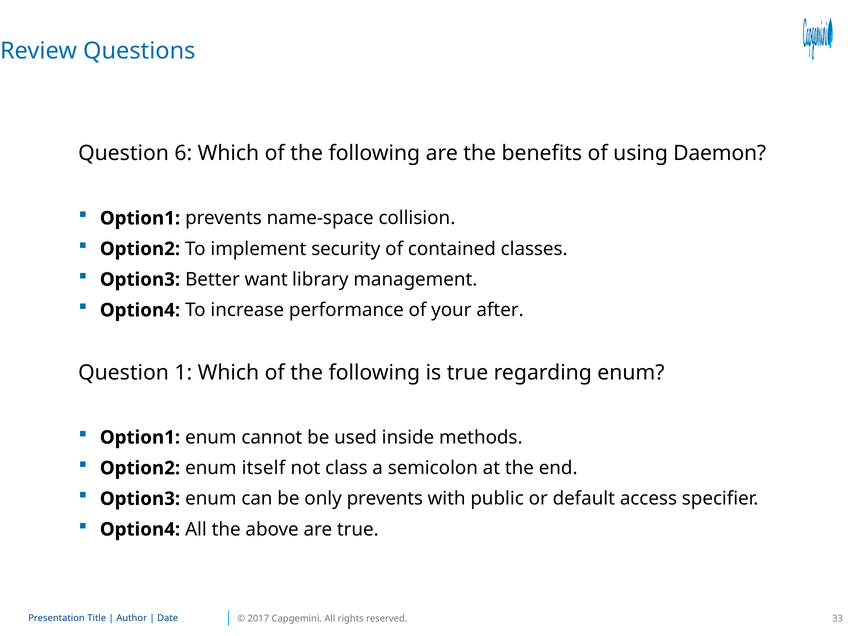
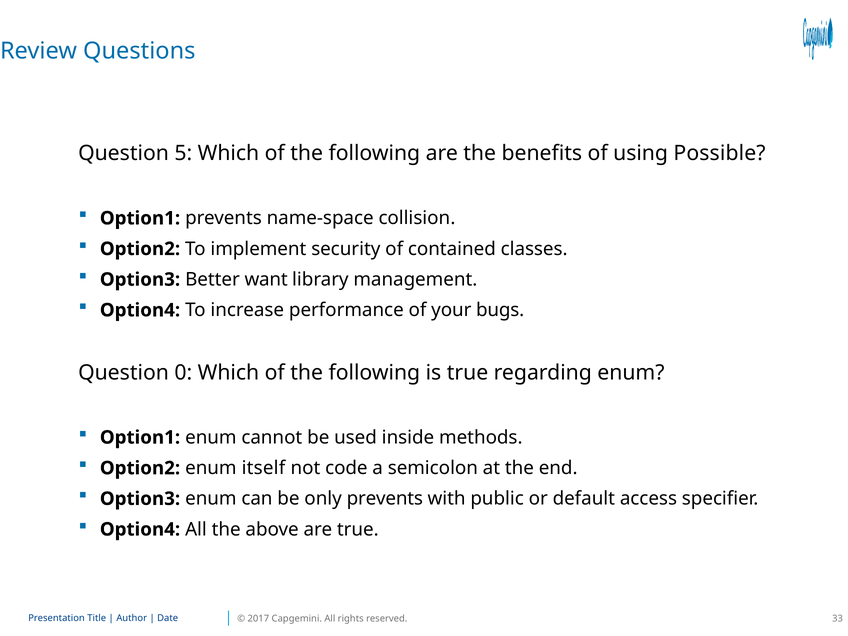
6: 6 -> 5
Daemon: Daemon -> Possible
after: after -> bugs
1: 1 -> 0
class: class -> code
